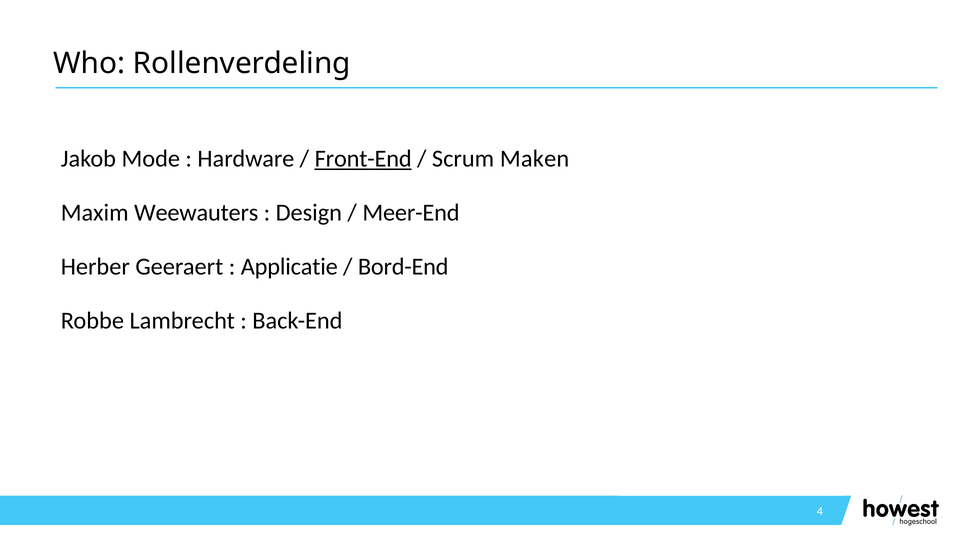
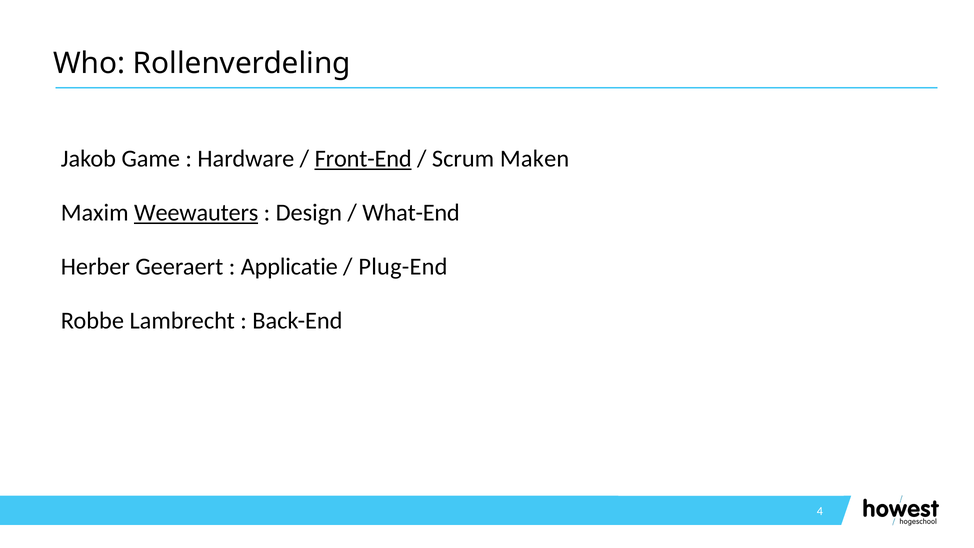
Mode: Mode -> Game
Weewauters underline: none -> present
Meer-End: Meer-End -> What-End
Bord-End: Bord-End -> Plug-End
